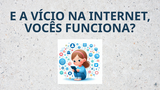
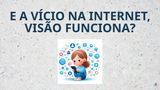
VOCÊS: VOCÊS -> VISÃO
